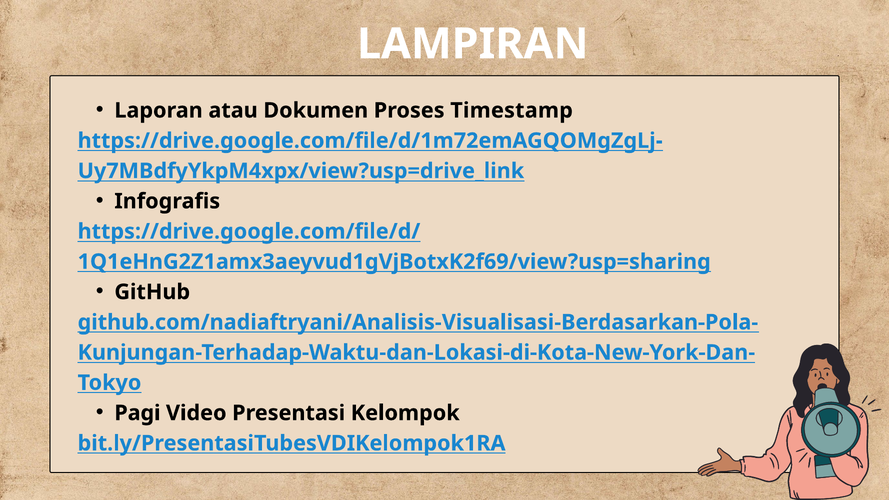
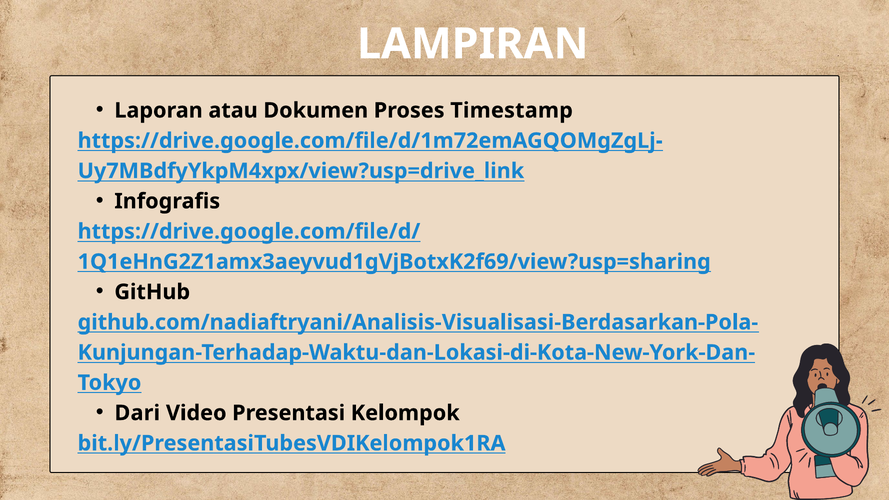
Pagi: Pagi -> Dari
